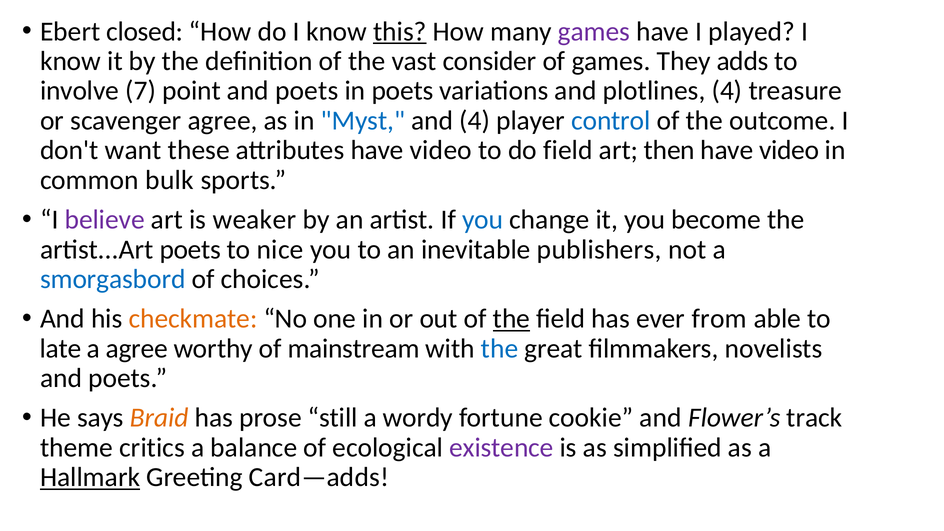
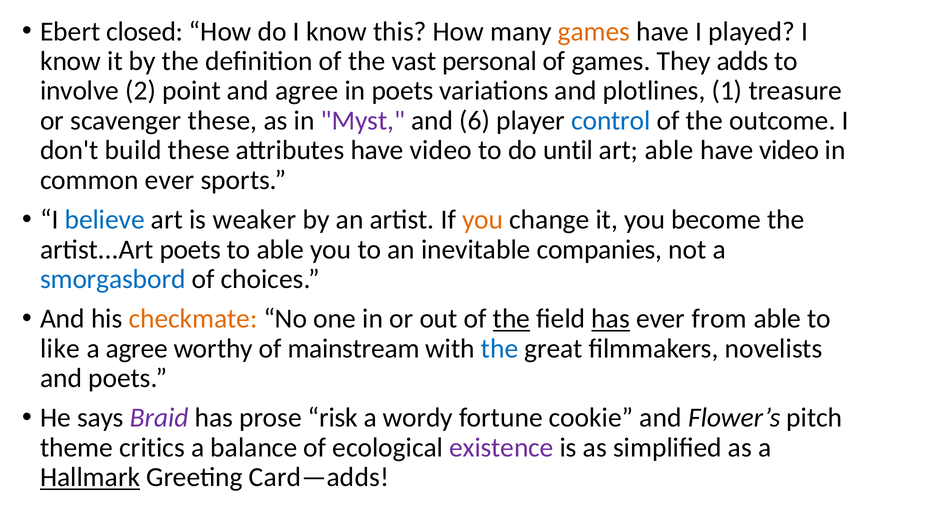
this underline: present -> none
games at (594, 31) colour: purple -> orange
consider: consider -> personal
7: 7 -> 2
point and poets: poets -> agree
plotlines 4: 4 -> 1
scavenger agree: agree -> these
Myst colour: blue -> purple
and 4: 4 -> 6
want: want -> build
do field: field -> until
art then: then -> able
common bulk: bulk -> ever
believe colour: purple -> blue
you at (483, 220) colour: blue -> orange
to nice: nice -> able
publishers: publishers -> companies
has at (611, 319) underline: none -> present
late: late -> like
Braid colour: orange -> purple
still: still -> risk
track: track -> pitch
